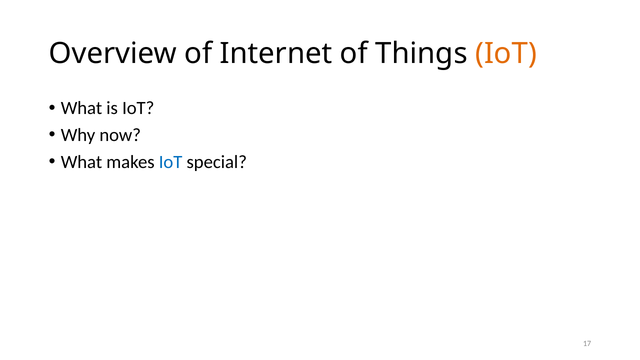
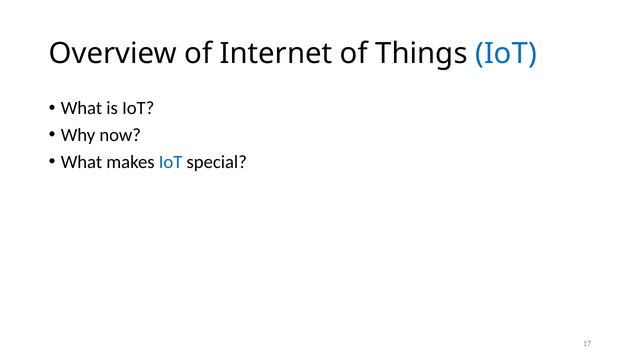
IoT at (506, 54) colour: orange -> blue
